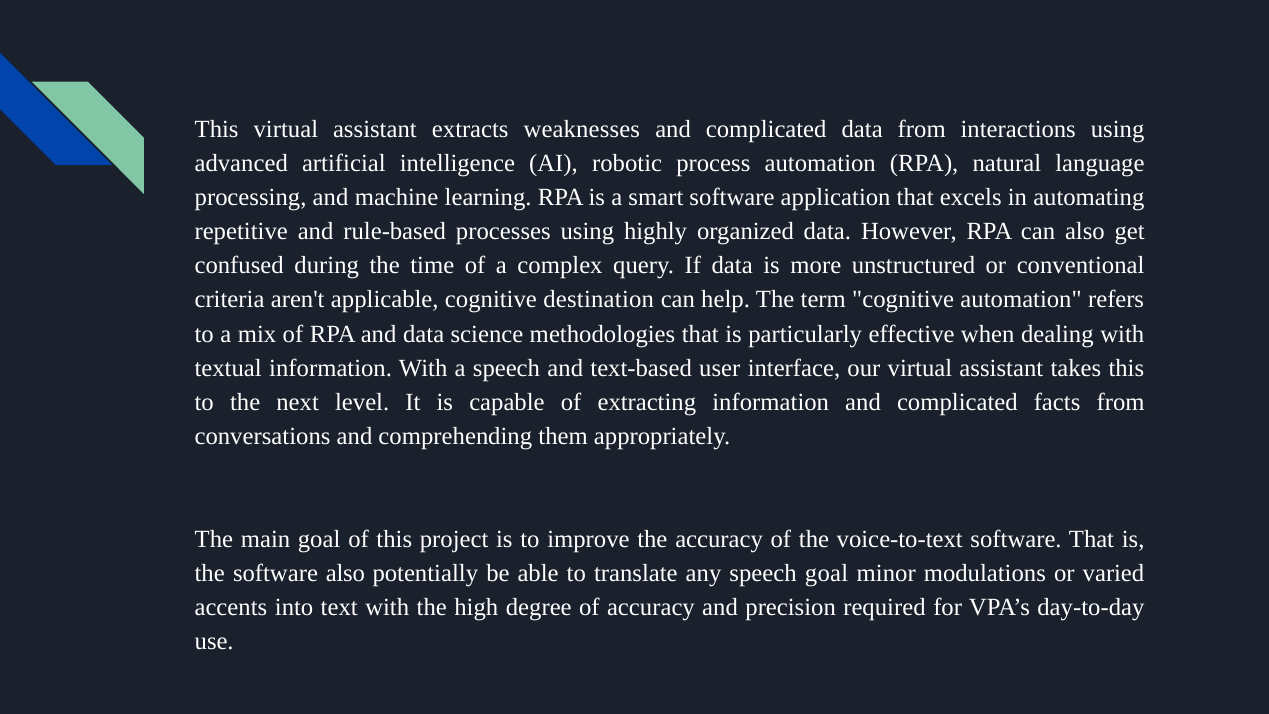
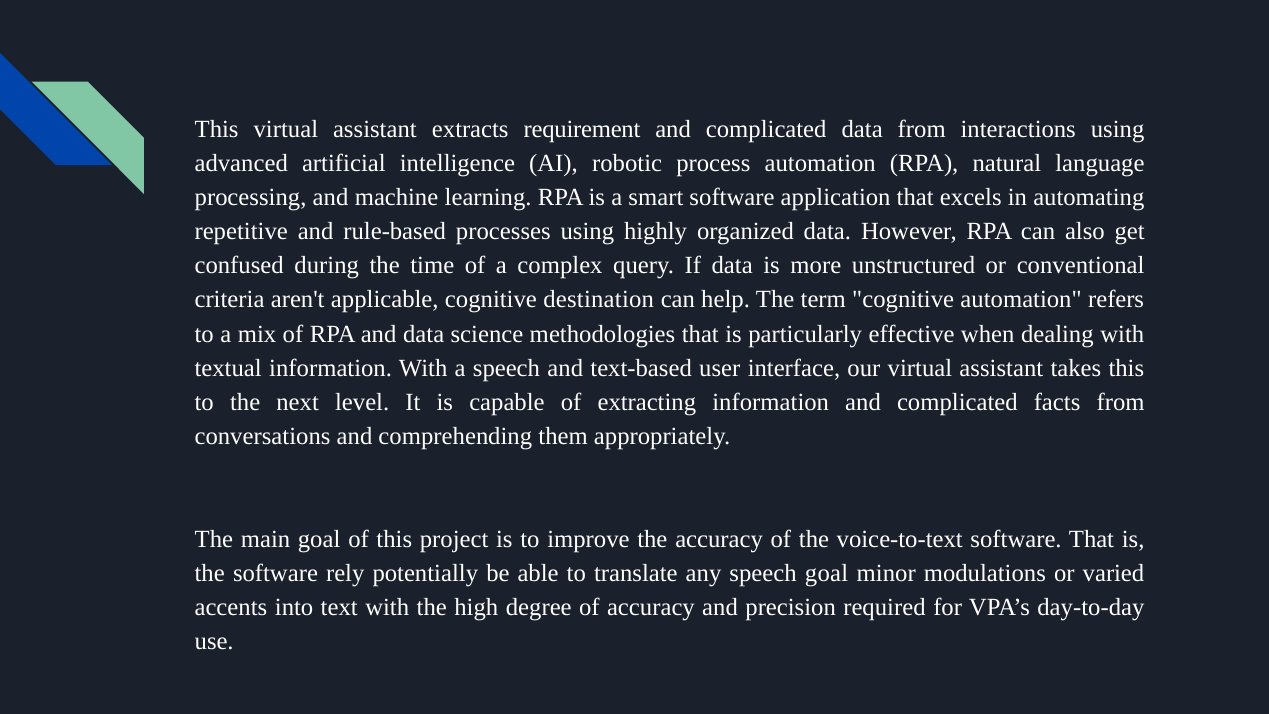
weaknesses: weaknesses -> requirement
software also: also -> rely
